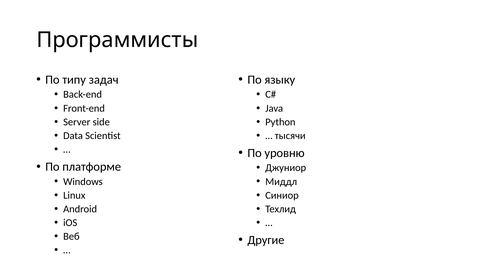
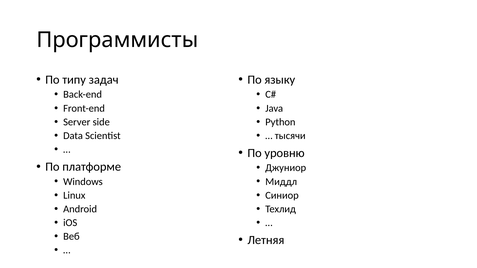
Другие: Другие -> Летняя
